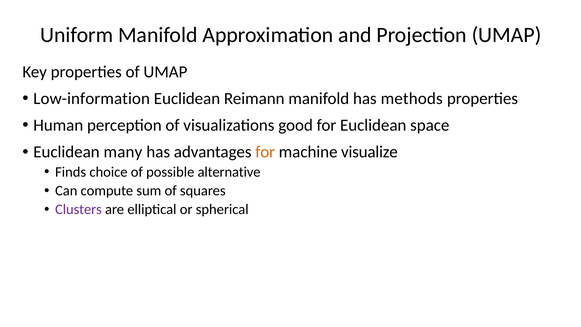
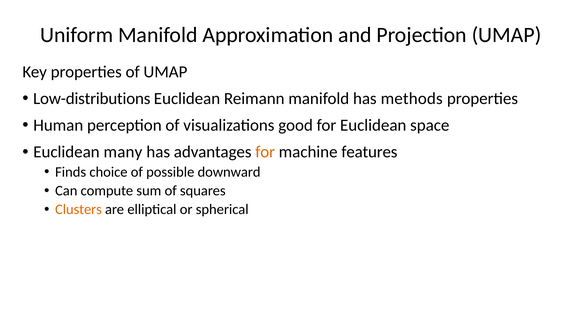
Low-information: Low-information -> Low-distributions
visualize: visualize -> features
alternative: alternative -> downward
Clusters colour: purple -> orange
